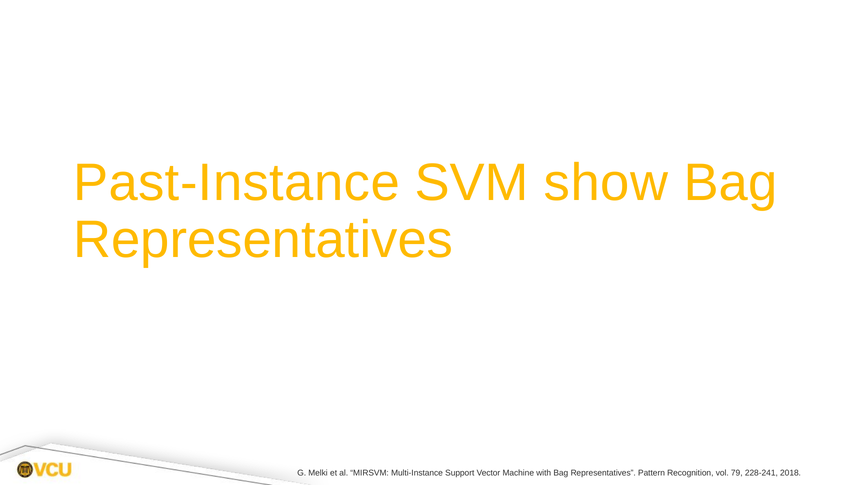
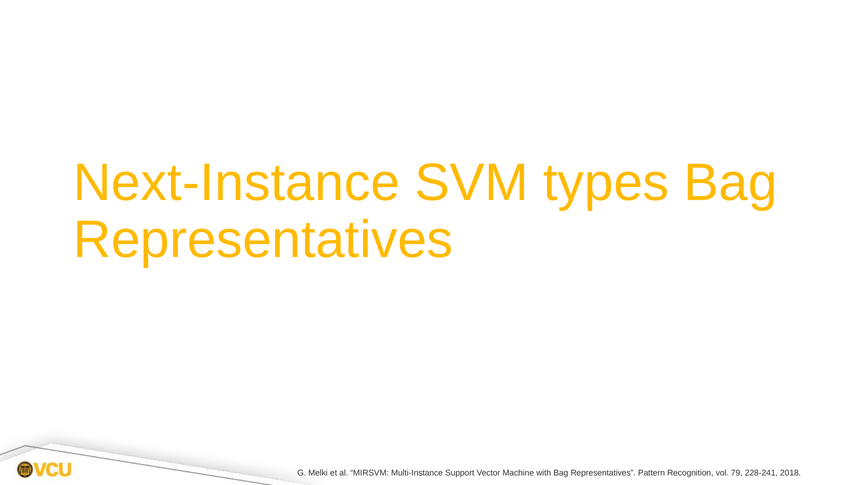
Past-Instance: Past-Instance -> Next-Instance
show: show -> types
